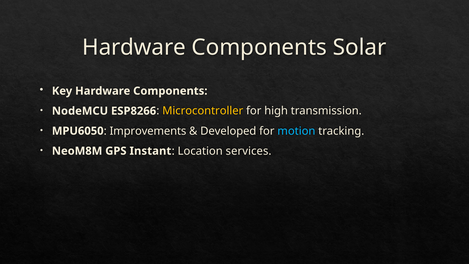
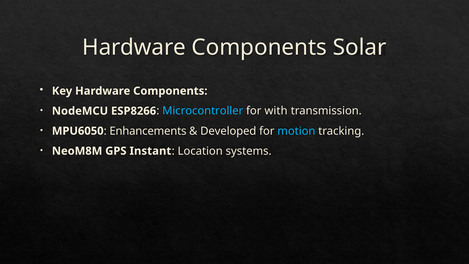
Microcontroller colour: yellow -> light blue
high: high -> with
Improvements: Improvements -> Enhancements
services: services -> systems
